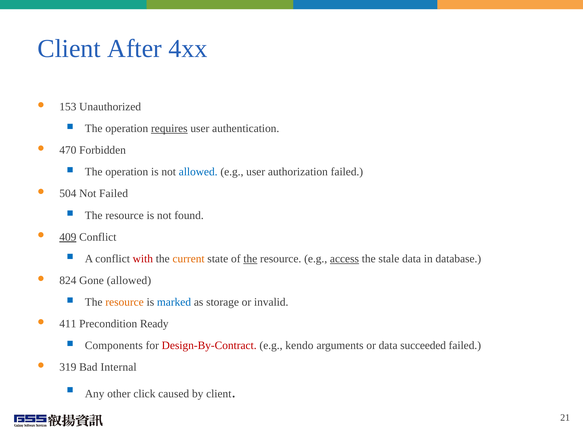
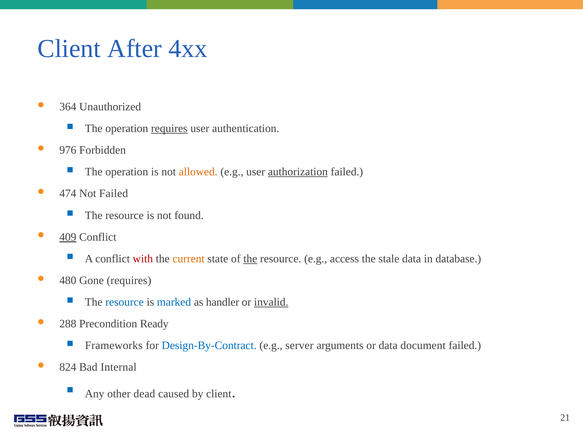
153: 153 -> 364
470: 470 -> 976
allowed at (198, 172) colour: blue -> orange
authorization underline: none -> present
504: 504 -> 474
access underline: present -> none
824: 824 -> 480
Gone allowed: allowed -> requires
resource at (125, 302) colour: orange -> blue
storage: storage -> handler
invalid underline: none -> present
411: 411 -> 288
Components: Components -> Frameworks
Design-By-Contract colour: red -> blue
kendo: kendo -> server
succeeded: succeeded -> document
319: 319 -> 824
click: click -> dead
